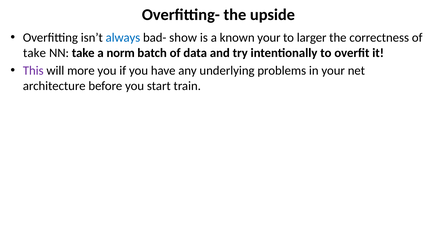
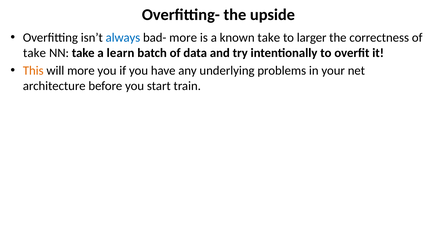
bad- show: show -> more
known your: your -> take
norm: norm -> learn
This colour: purple -> orange
